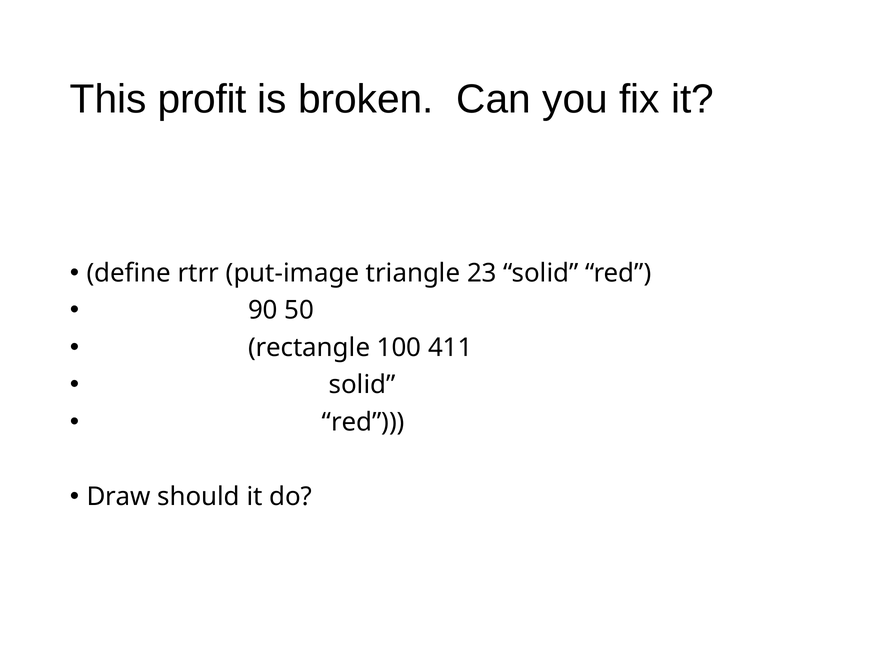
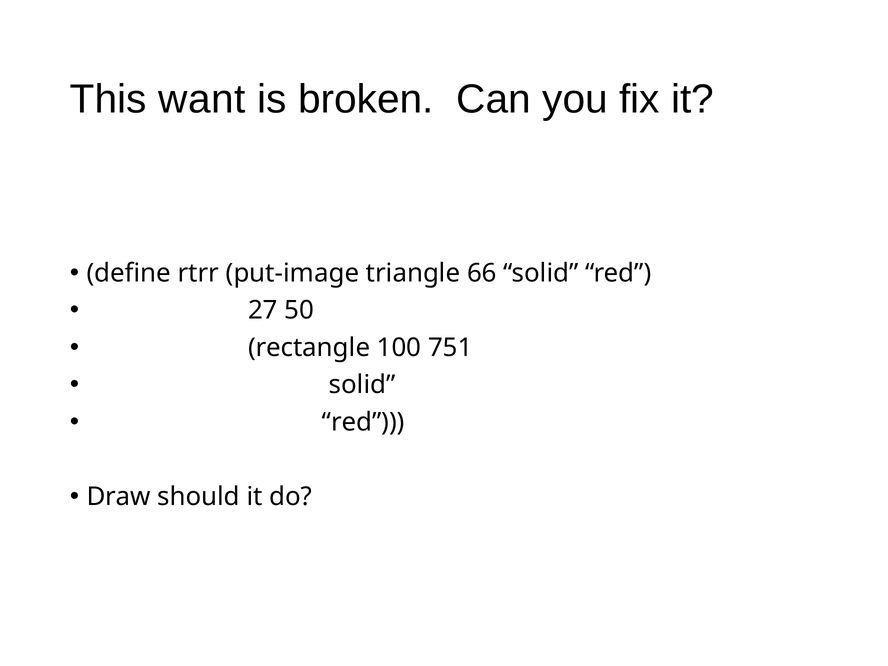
profit: profit -> want
23: 23 -> 66
90: 90 -> 27
411: 411 -> 751
